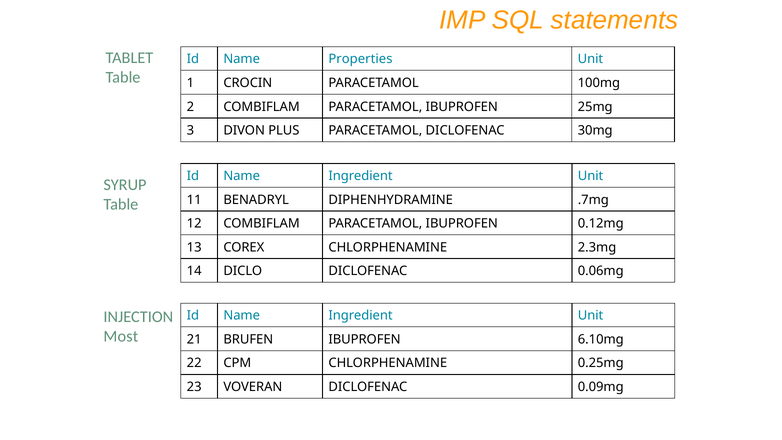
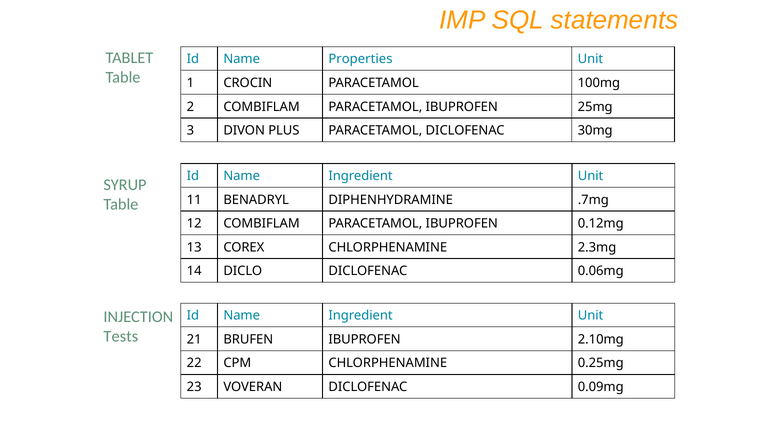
Most: Most -> Tests
6.10mg: 6.10mg -> 2.10mg
